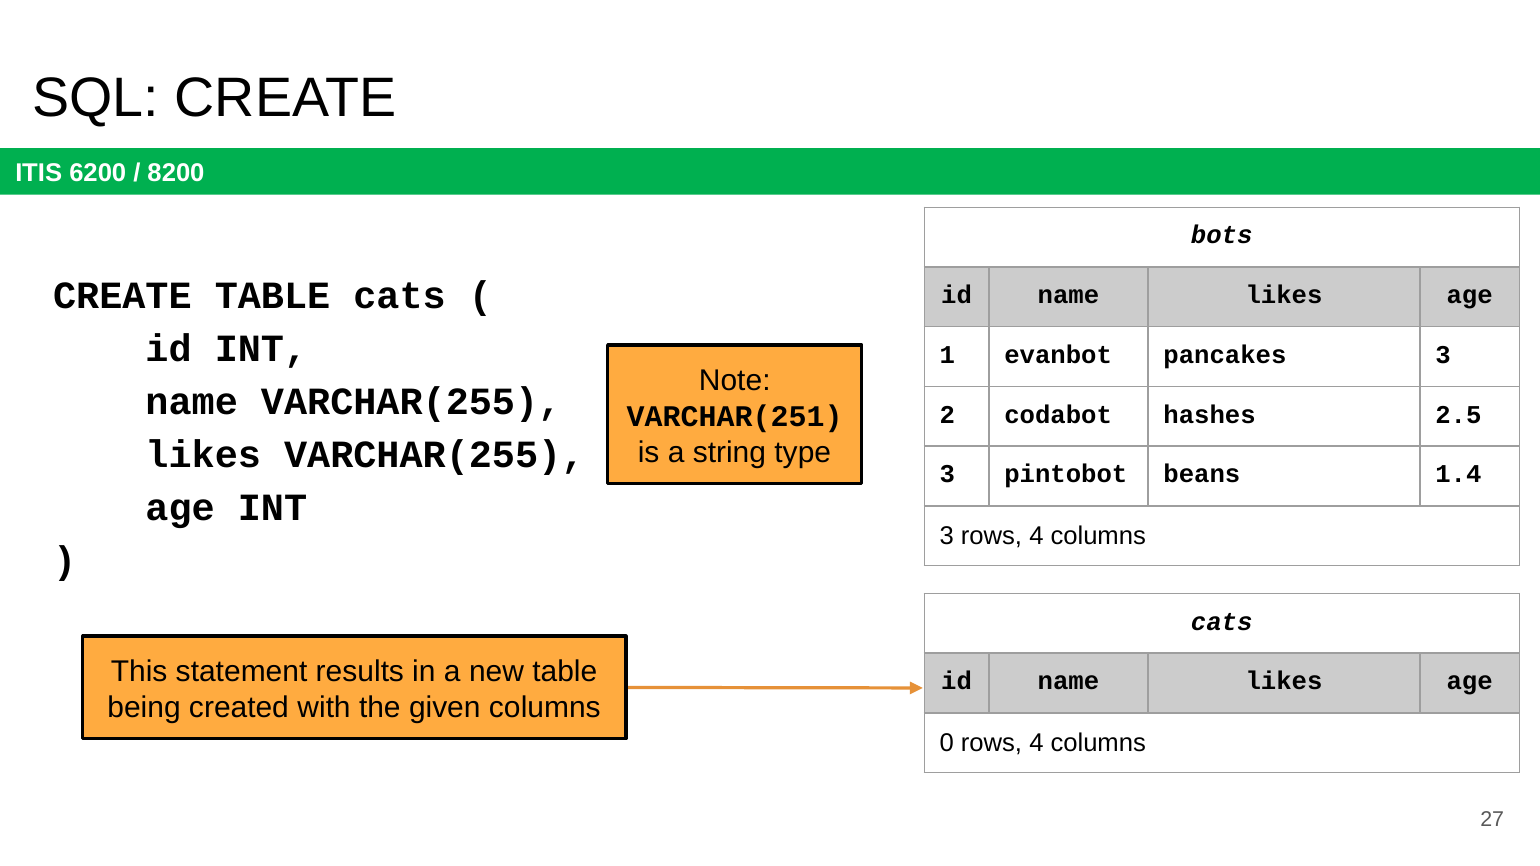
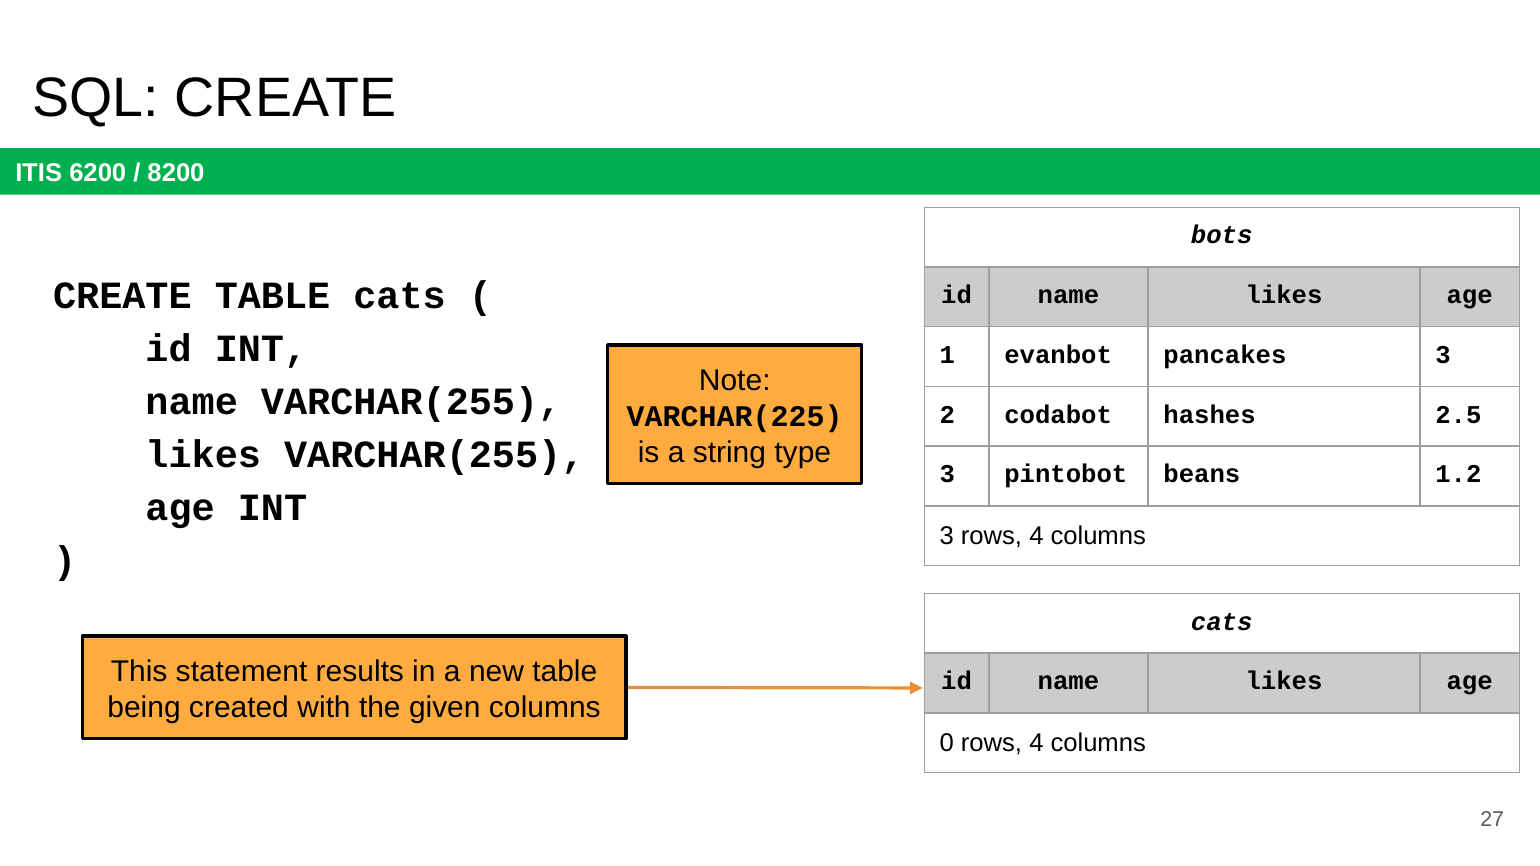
VARCHAR(251: VARCHAR(251 -> VARCHAR(225
1.4: 1.4 -> 1.2
